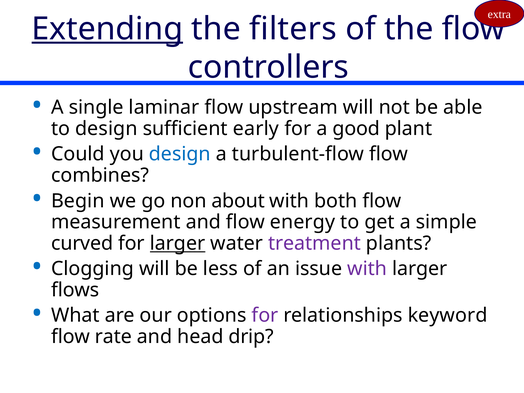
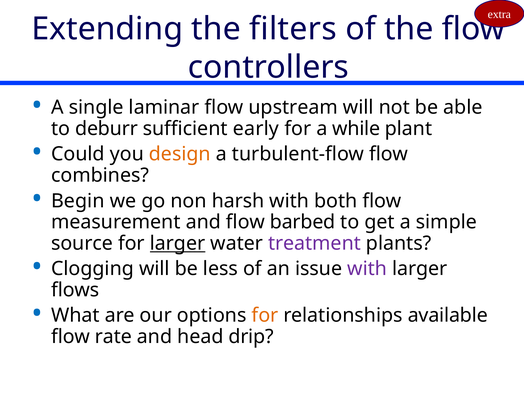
Extending underline: present -> none
to design: design -> deburr
good: good -> while
design at (180, 154) colour: blue -> orange
about: about -> harsh
energy: energy -> barbed
curved: curved -> source
for at (265, 315) colour: purple -> orange
keyword: keyword -> available
